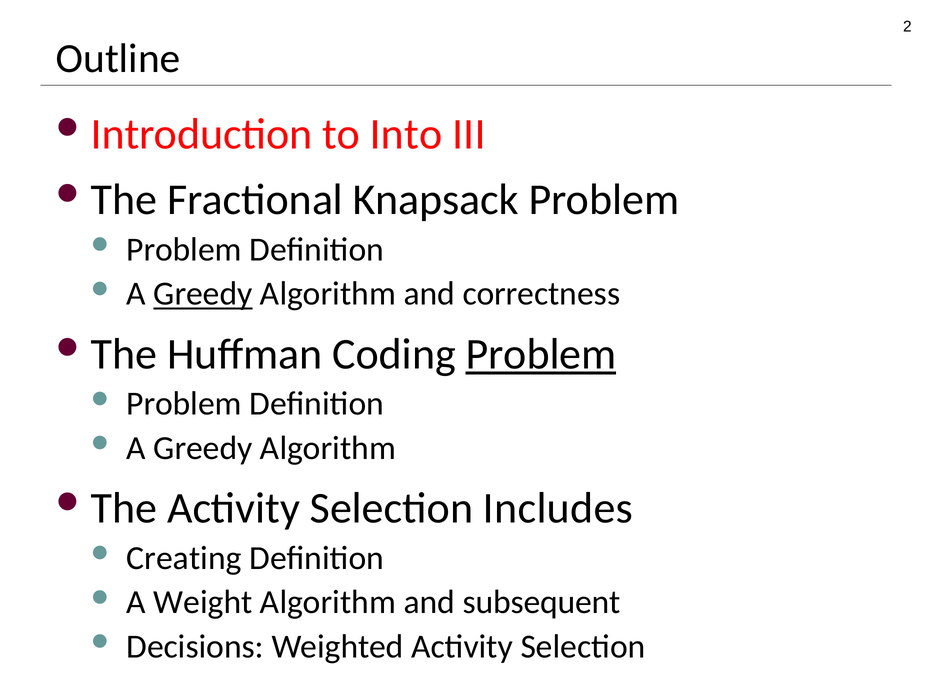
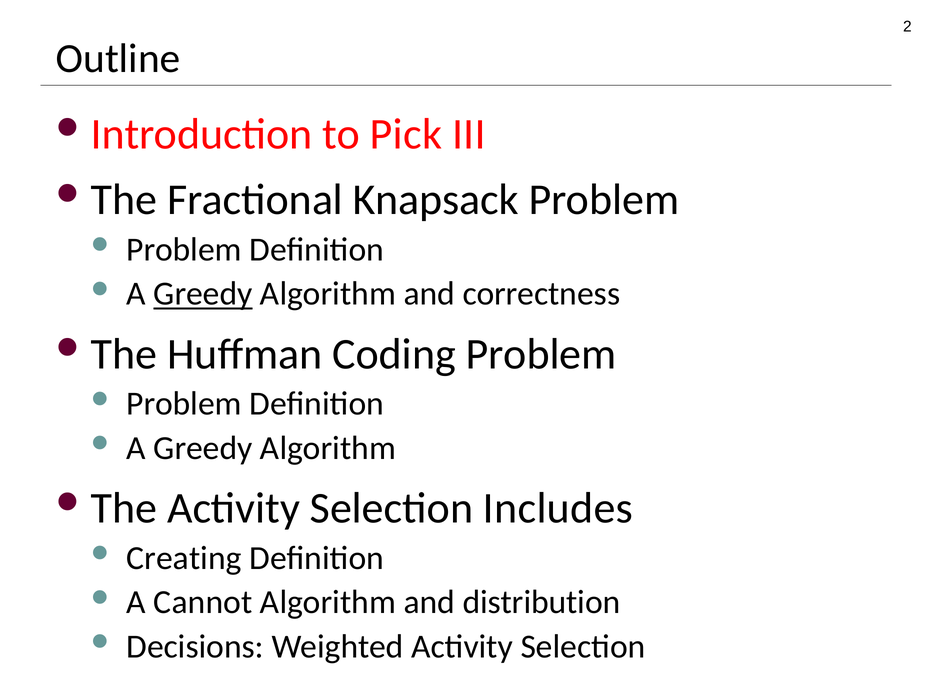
Into: Into -> Pick
Problem at (541, 354) underline: present -> none
Weight: Weight -> Cannot
subsequent: subsequent -> distribution
